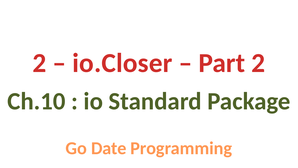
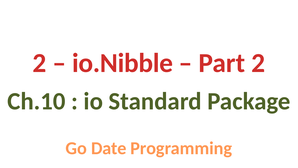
io.Closer: io.Closer -> io.Nibble
